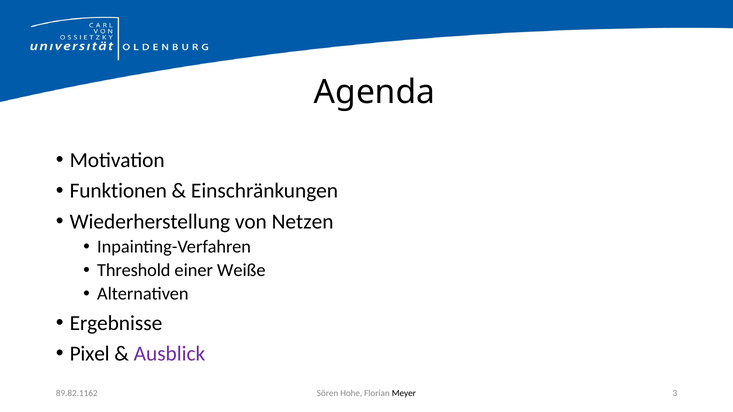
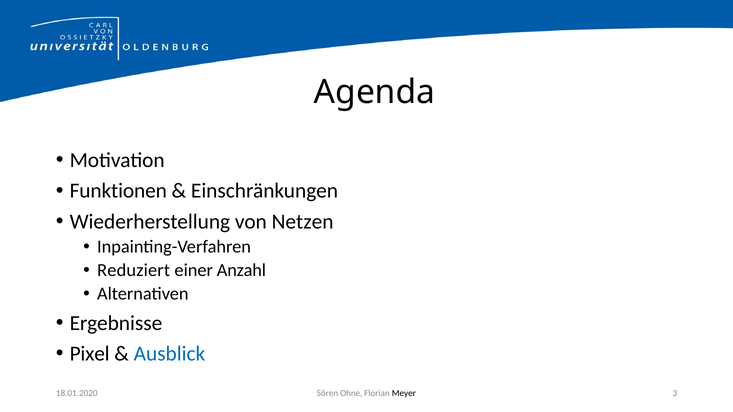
Threshold: Threshold -> Reduziert
Weiße: Weiße -> Anzahl
Ausblick colour: purple -> blue
Hohe: Hohe -> Ohne
89.82.1162: 89.82.1162 -> 18.01.2020
